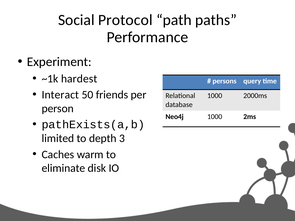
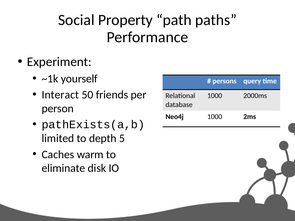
Protocol: Protocol -> Property
hardest: hardest -> yourself
3: 3 -> 5
